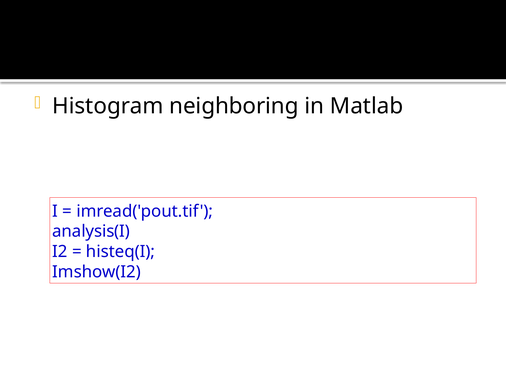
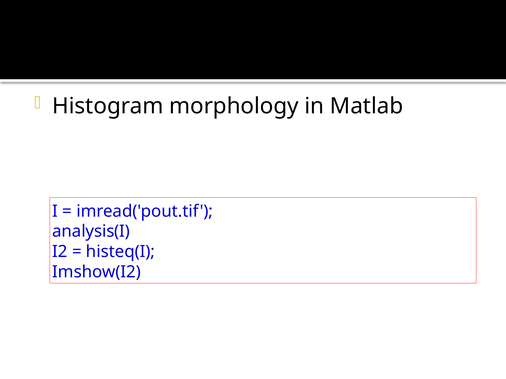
neighboring: neighboring -> morphology
